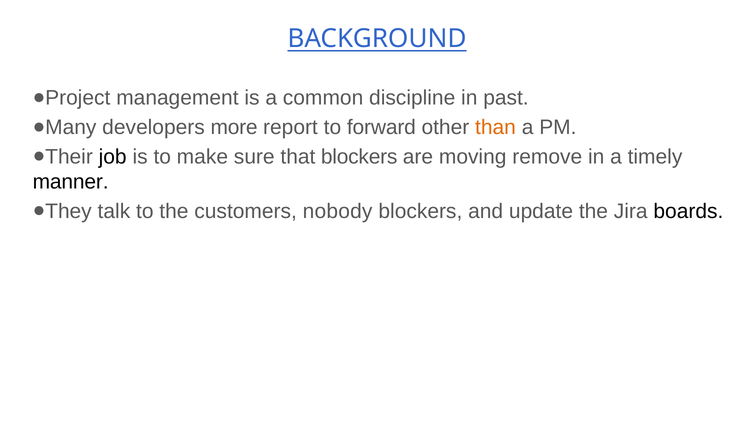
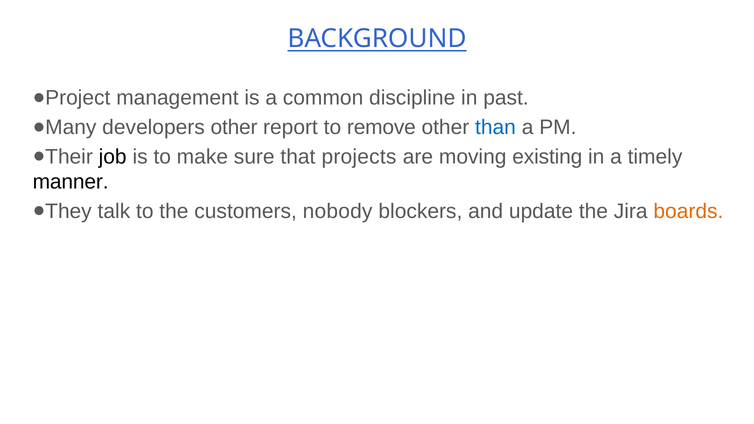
developers more: more -> other
forward: forward -> remove
than colour: orange -> blue
that blockers: blockers -> projects
remove: remove -> existing
boards colour: black -> orange
